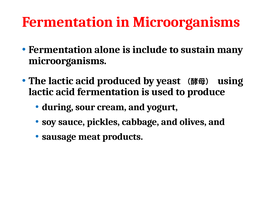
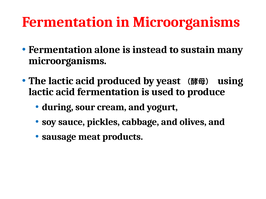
include: include -> instead
